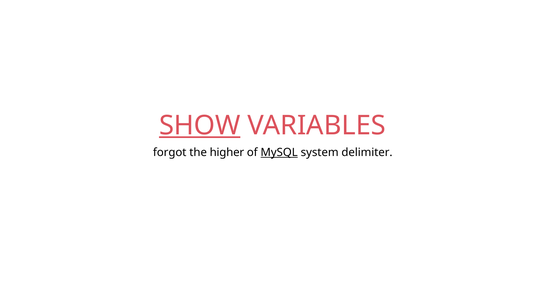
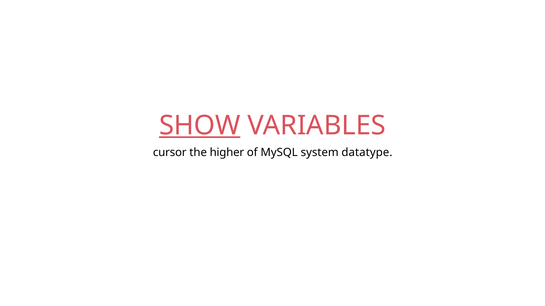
forgot: forgot -> cursor
MySQL underline: present -> none
delimiter: delimiter -> datatype
